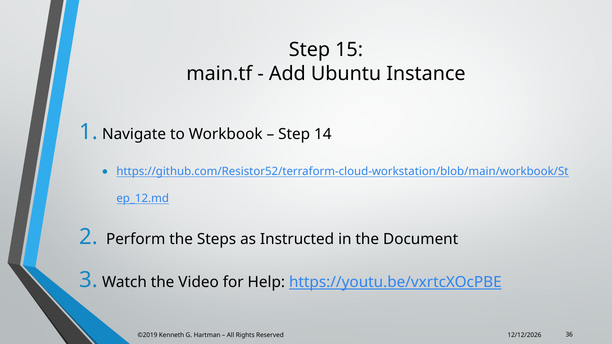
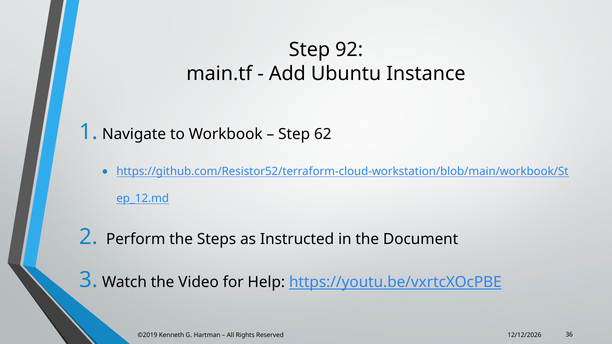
15: 15 -> 92
14: 14 -> 62
